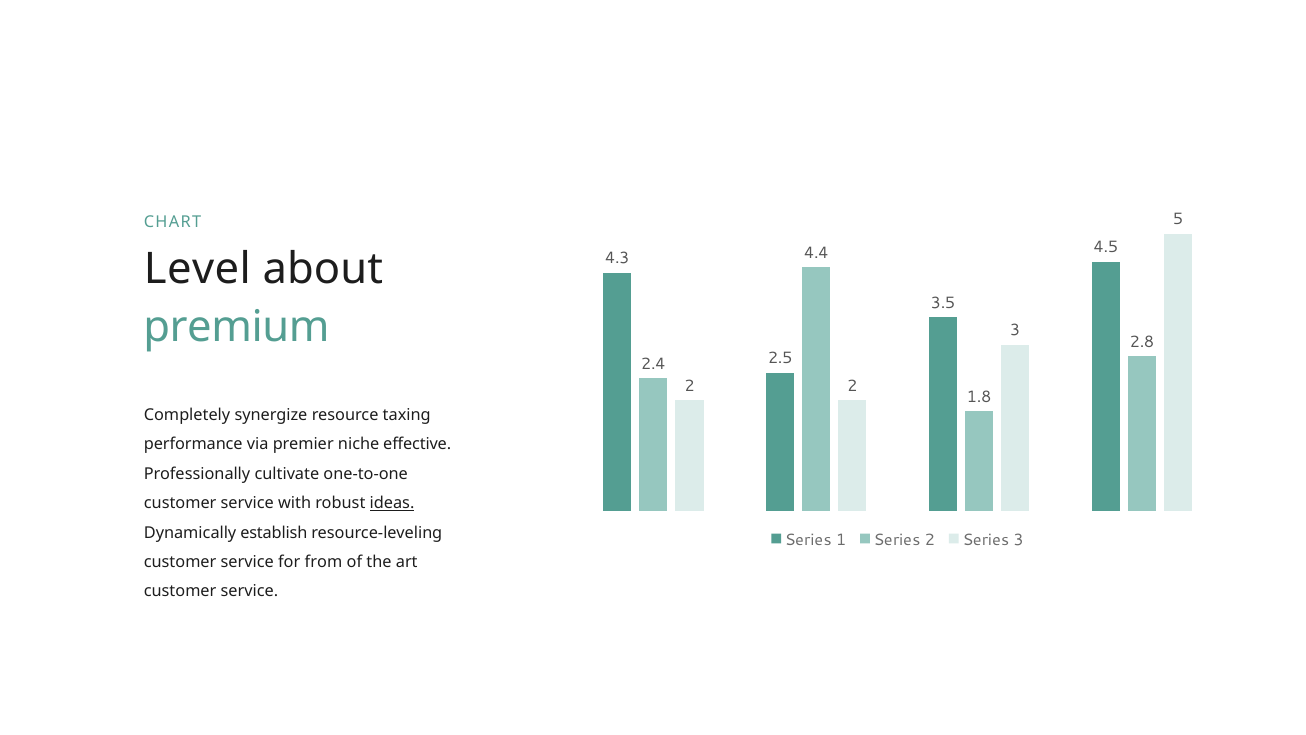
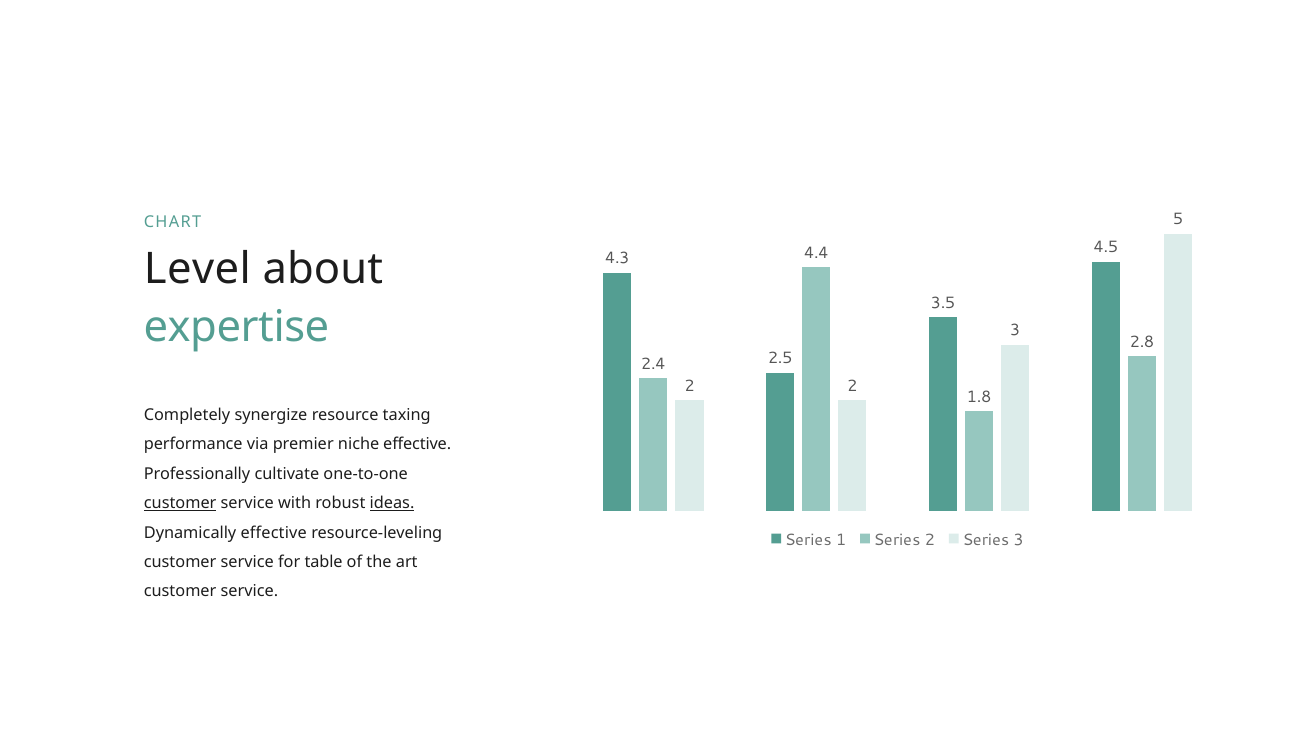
premium: premium -> expertise
customer at (180, 503) underline: none -> present
Dynamically establish: establish -> effective
from: from -> table
